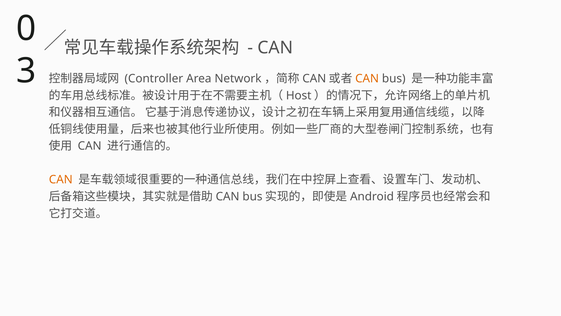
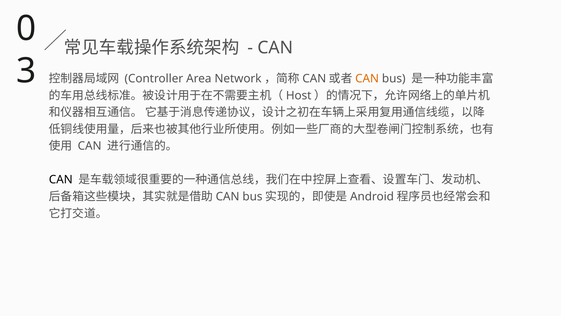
CAN at (61, 180) colour: orange -> black
